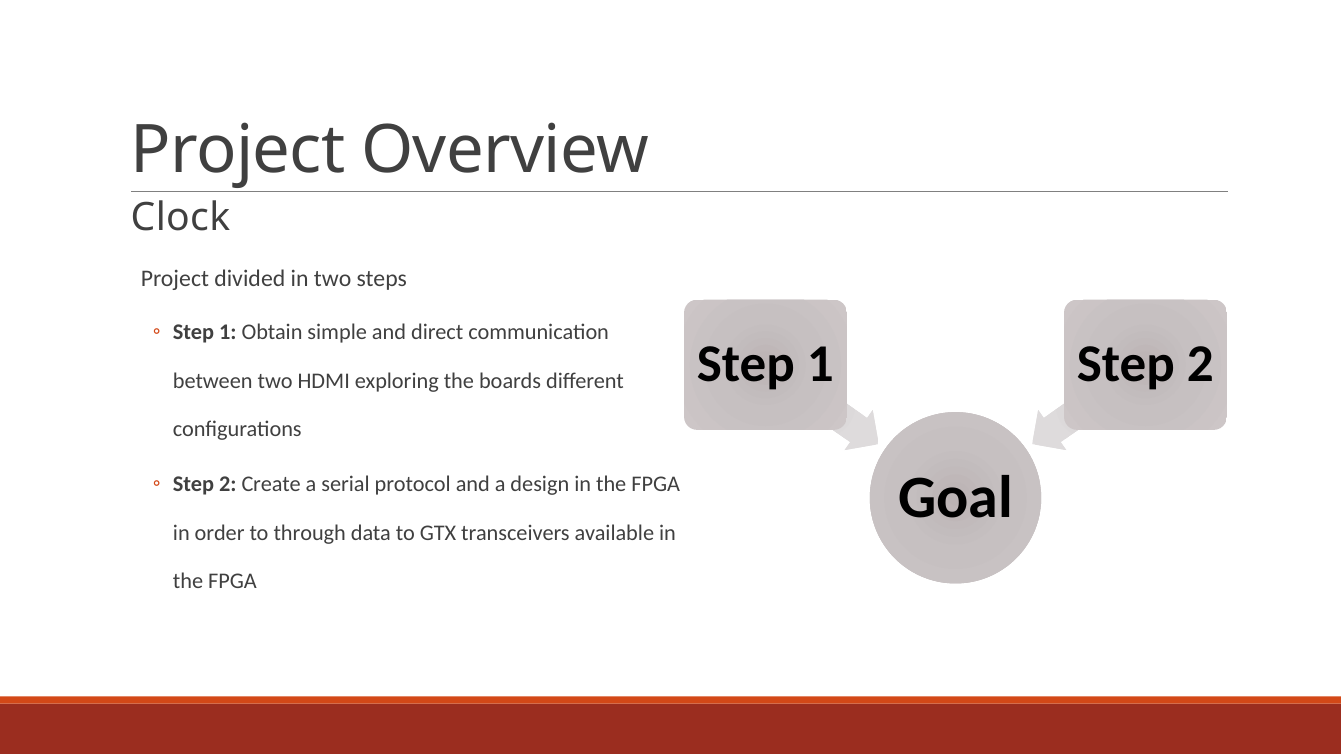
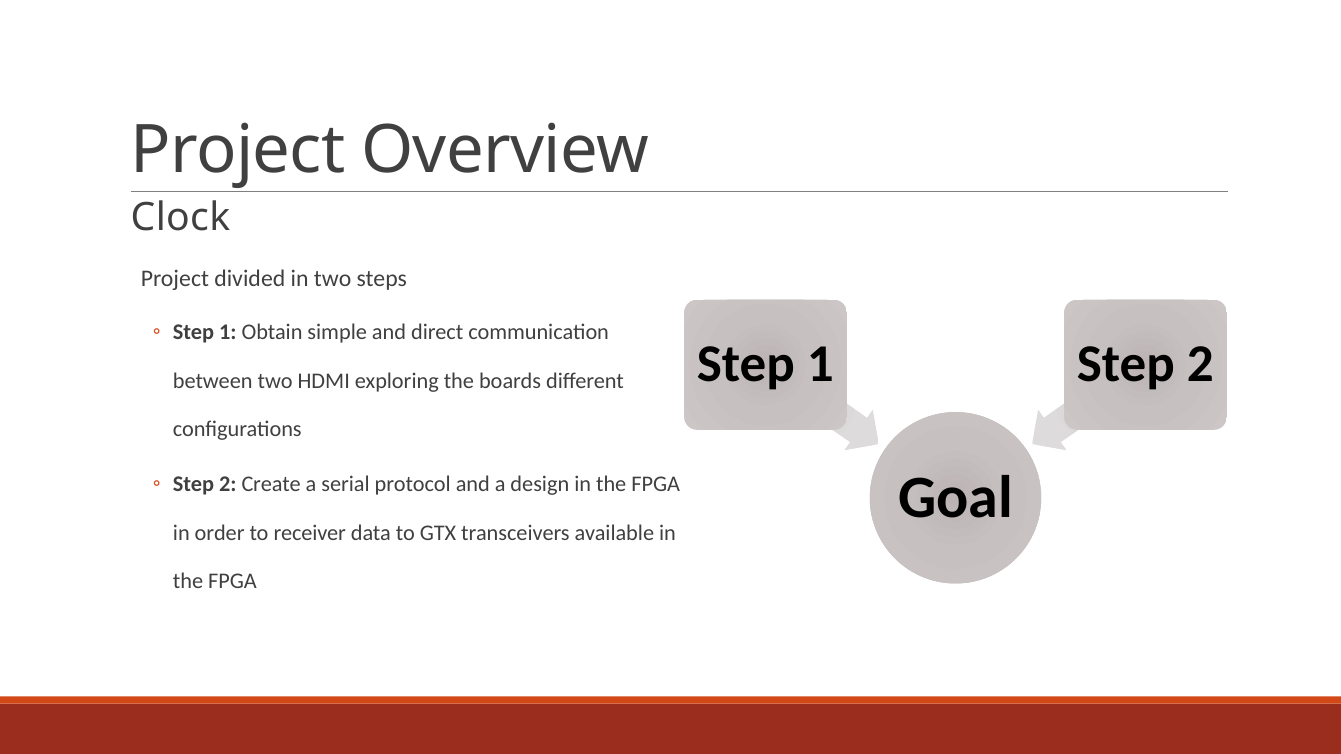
through: through -> receiver
